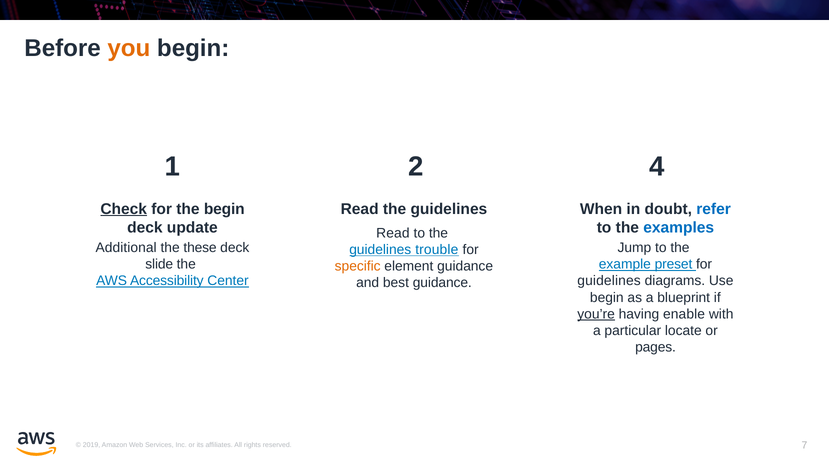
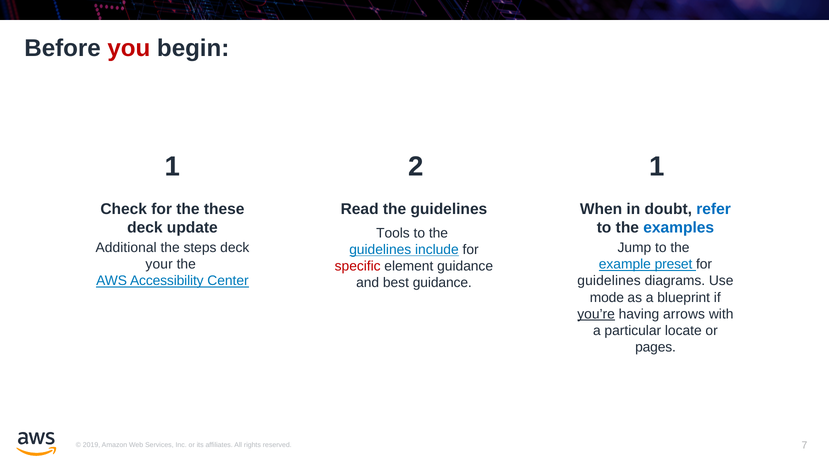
you colour: orange -> red
2 4: 4 -> 1
Check underline: present -> none
the begin: begin -> these
Read at (393, 233): Read -> Tools
these: these -> steps
trouble: trouble -> include
slide: slide -> your
specific colour: orange -> red
begin at (607, 297): begin -> mode
enable: enable -> arrows
